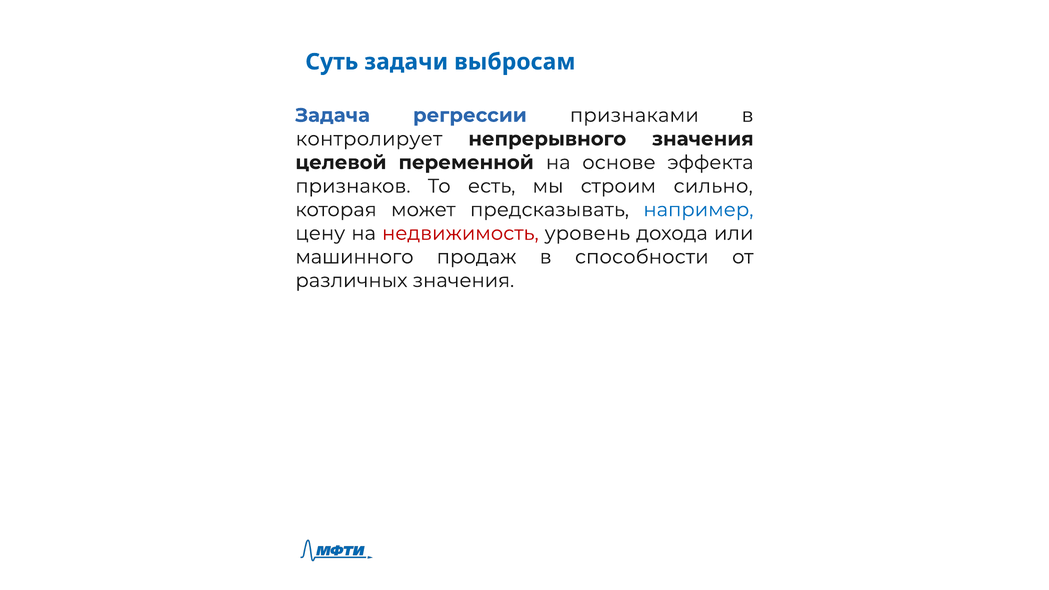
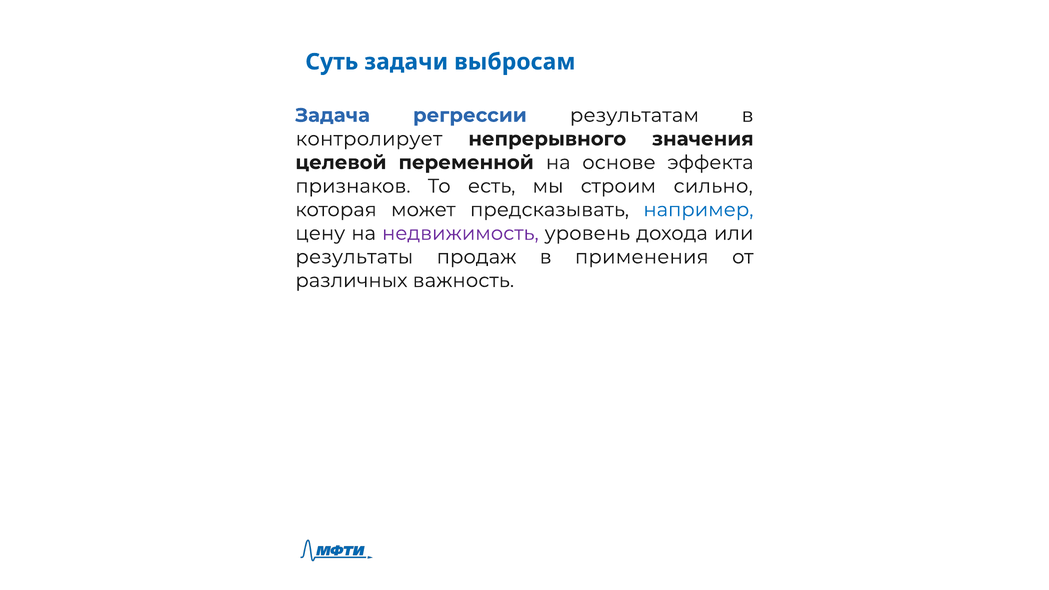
признаками: признаками -> результатам
недвижимость colour: red -> purple
машинного: машинного -> результаты
способности: способности -> применения
различных значения: значения -> важность
